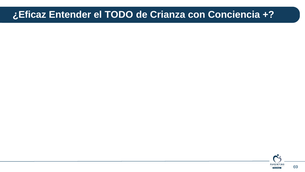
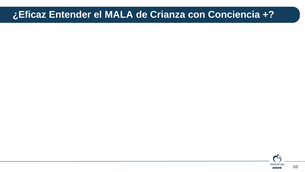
TODO: TODO -> MALA
